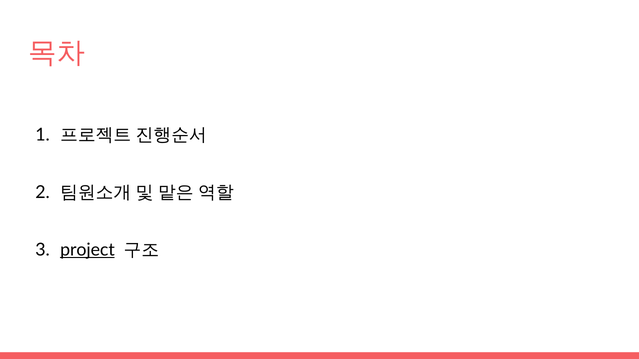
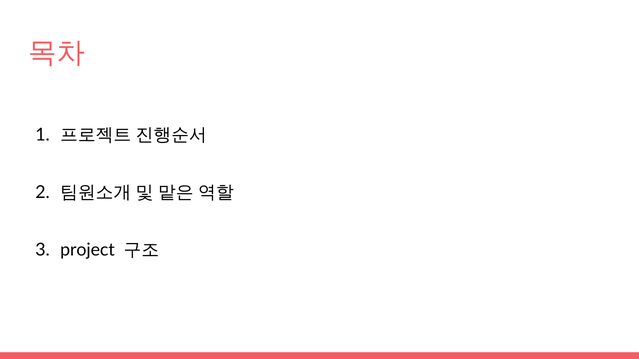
project underline: present -> none
